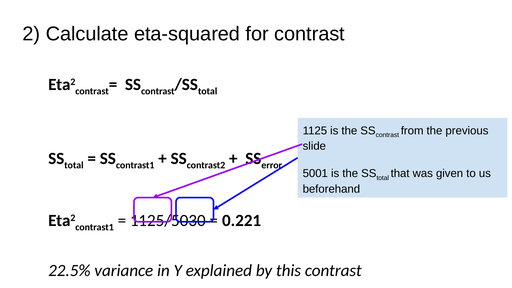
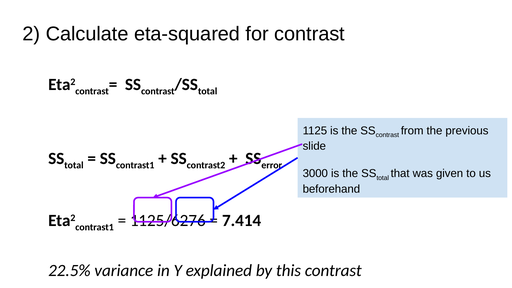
5001: 5001 -> 3000
1125/5030: 1125/5030 -> 1125/6276
0.221: 0.221 -> 7.414
